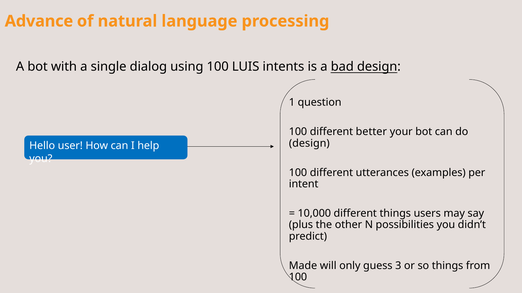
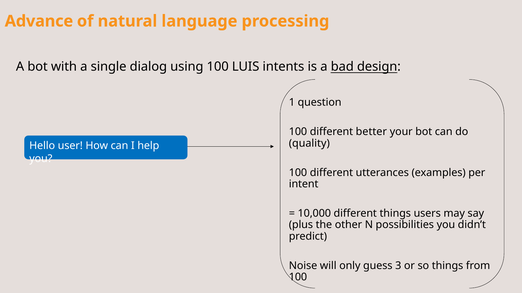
design at (309, 143): design -> quality
Made: Made -> Noise
